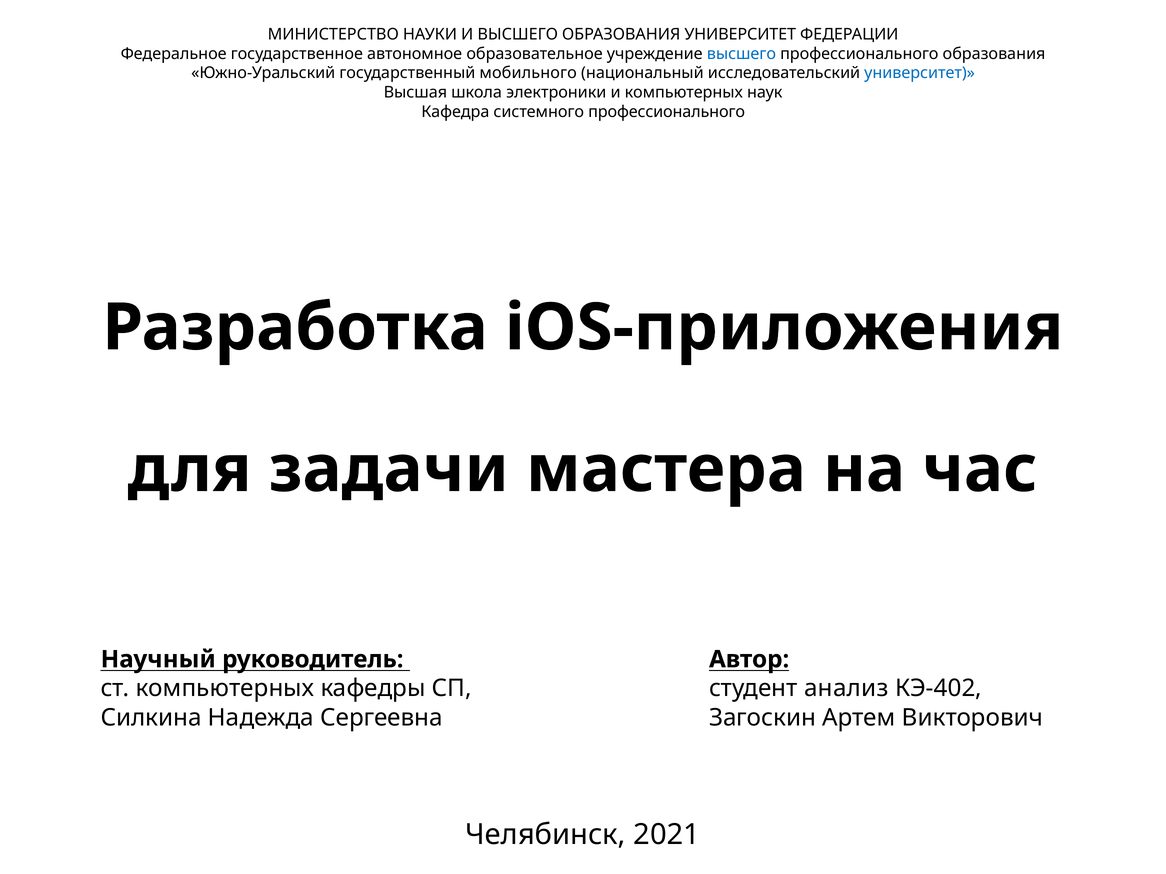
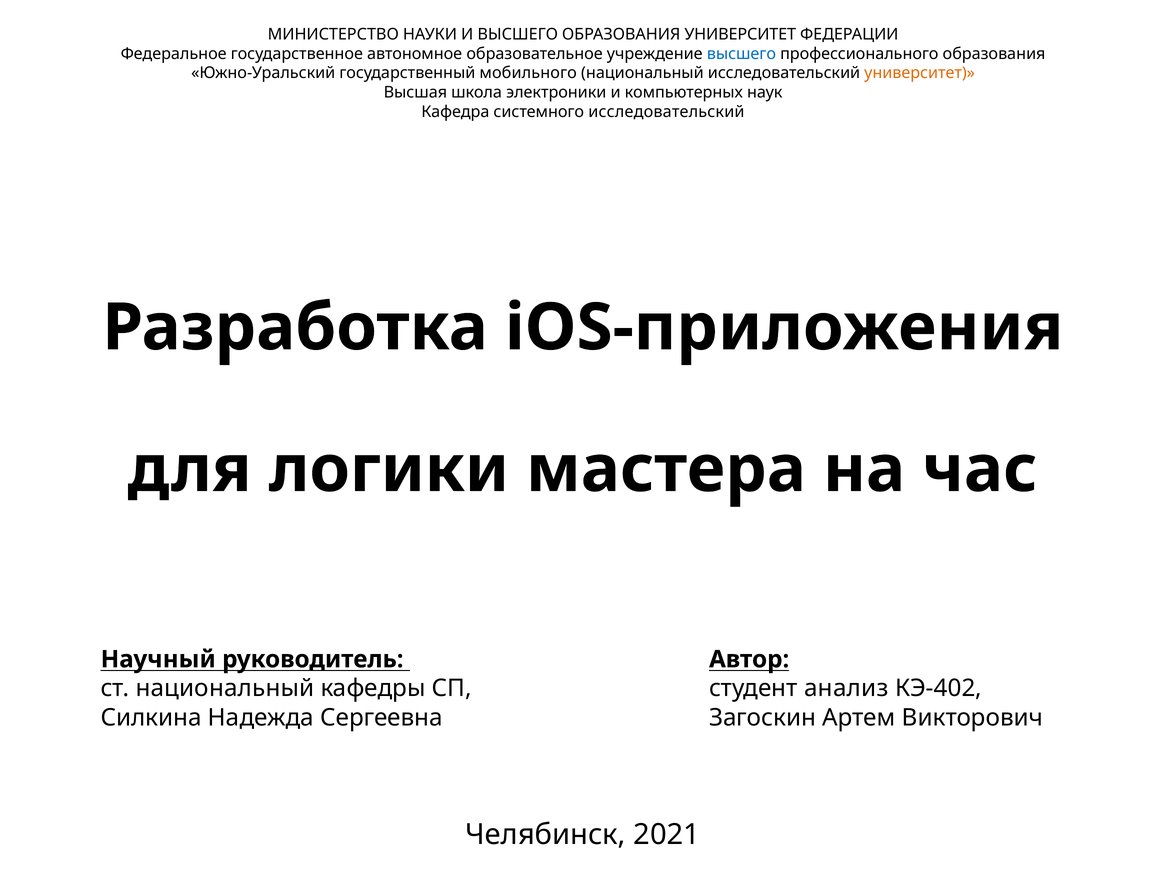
университет at (920, 73) colour: blue -> orange
системного профессионального: профессионального -> исследовательский
задачи: задачи -> логики
ст компьютерных: компьютерных -> национальный
